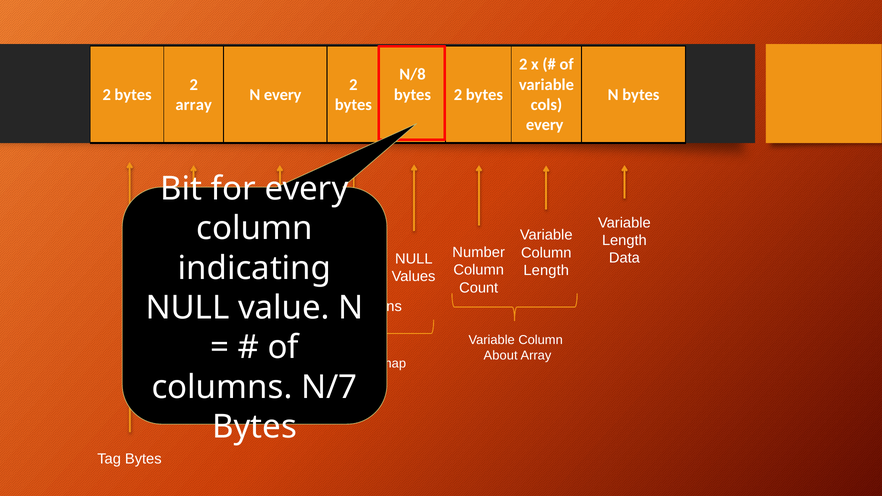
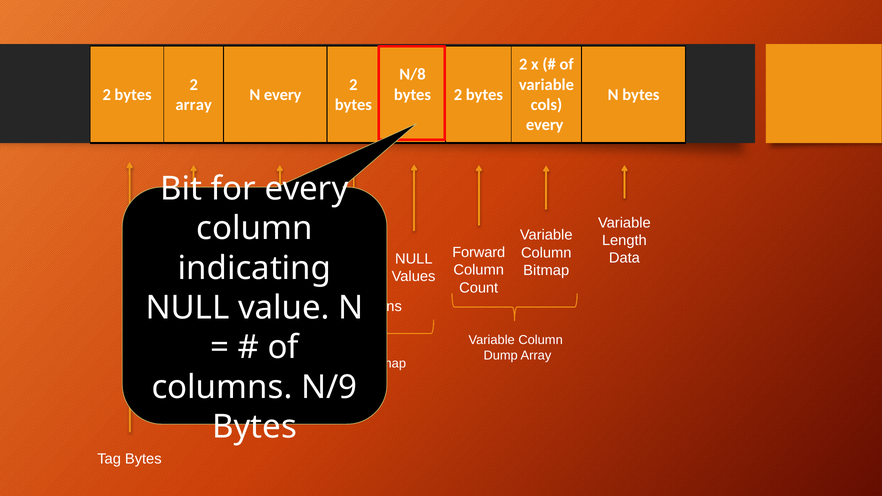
Number: Number -> Forward
Length at (546, 270): Length -> Bitmap
About: About -> Dump
N/7: N/7 -> N/9
